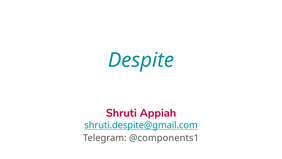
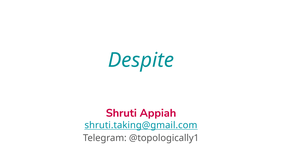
shruti.despite@gmail.com: shruti.despite@gmail.com -> shruti.taking@gmail.com
@components1: @components1 -> @topologically1
